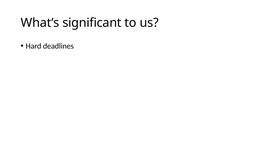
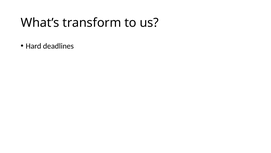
significant: significant -> transform
